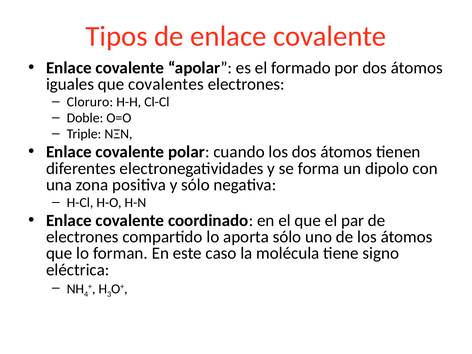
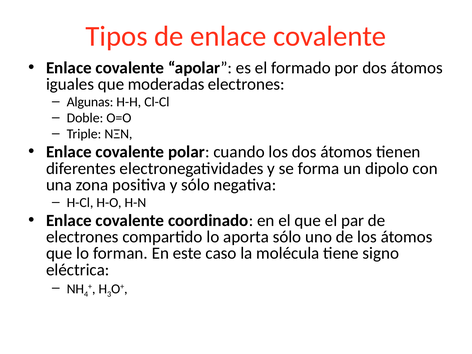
covalentes: covalentes -> moderadas
Cloruro: Cloruro -> Algunas
